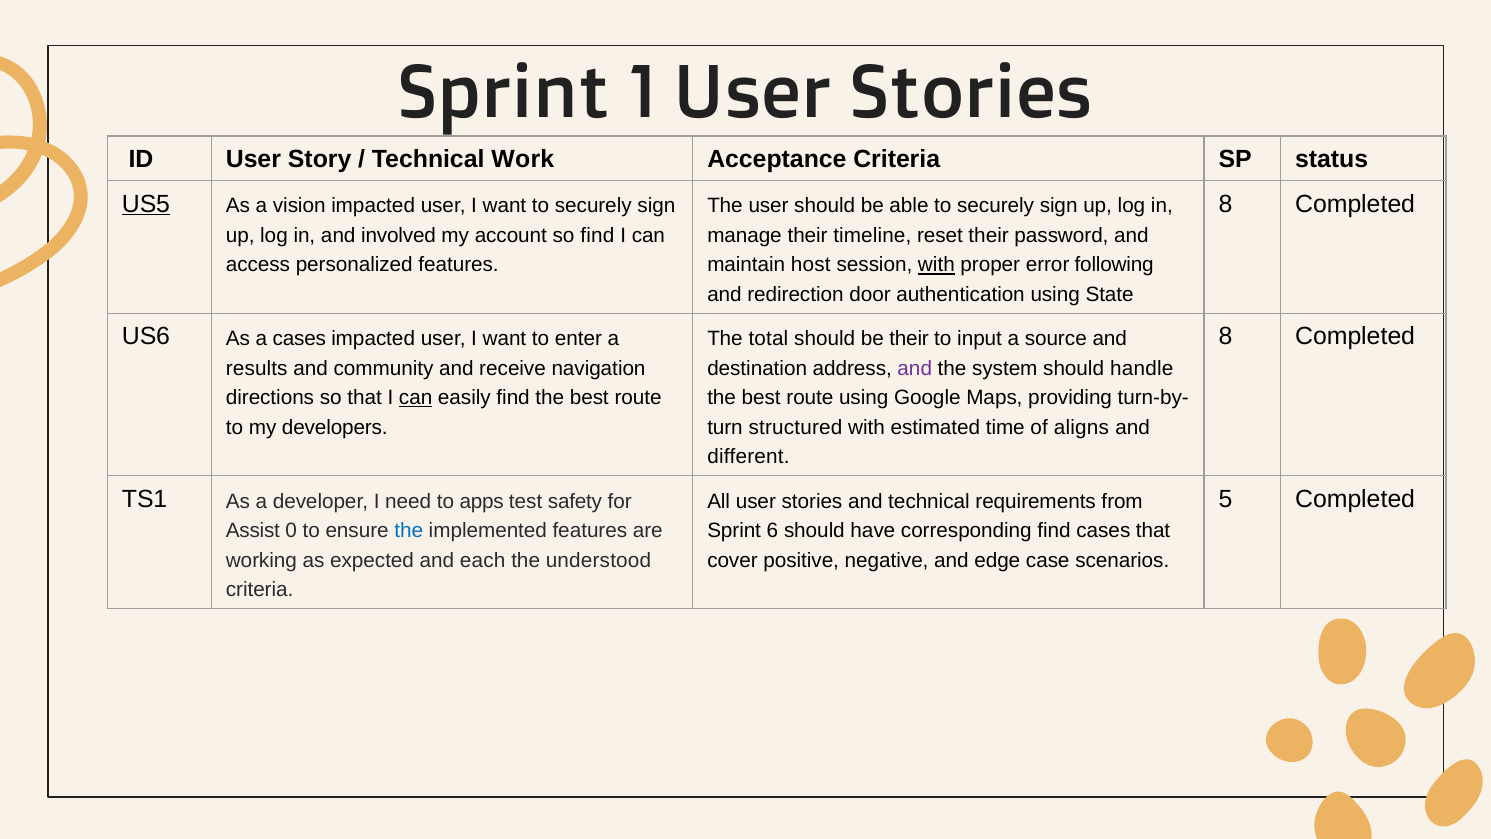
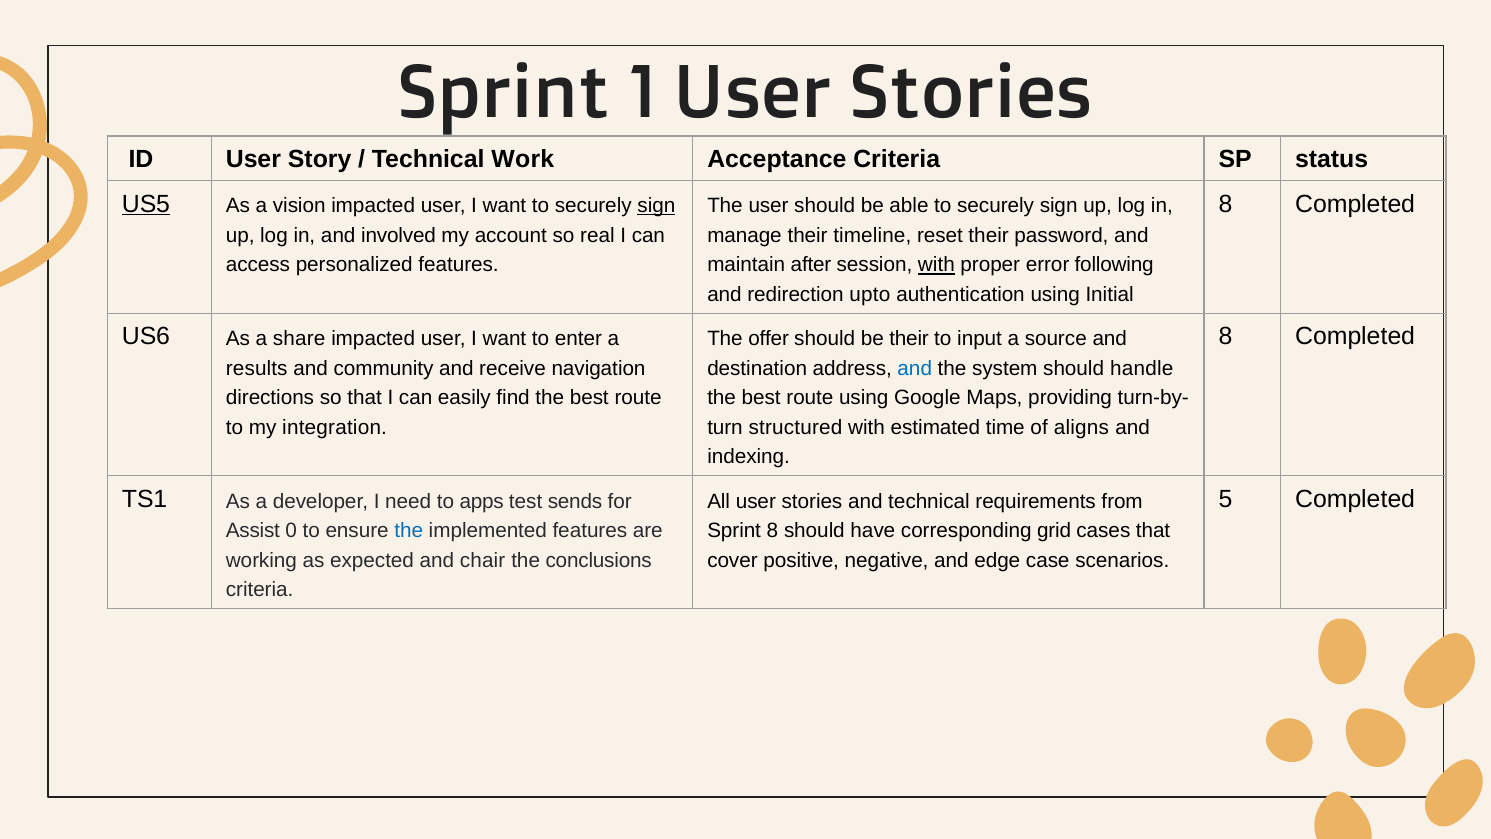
sign at (656, 206) underline: none -> present
so find: find -> real
host: host -> after
door: door -> upto
State: State -> Initial
a cases: cases -> share
total: total -> offer
and at (915, 368) colour: purple -> blue
can at (416, 398) underline: present -> none
developers: developers -> integration
different: different -> indexing
safety: safety -> sends
Sprint 6: 6 -> 8
corresponding find: find -> grid
each: each -> chair
understood: understood -> conclusions
